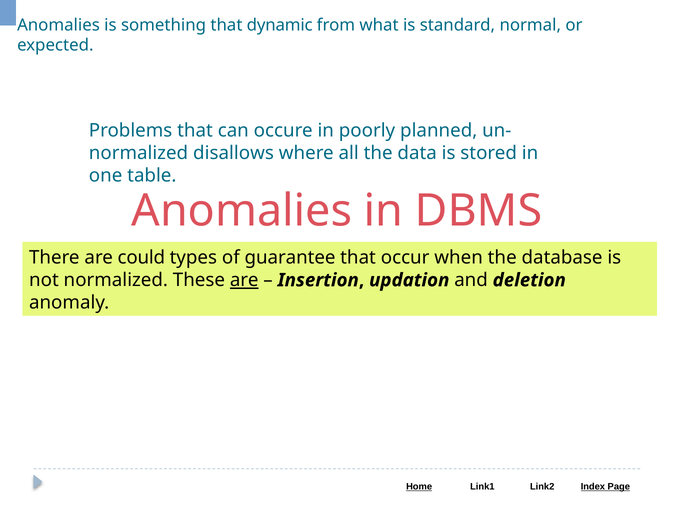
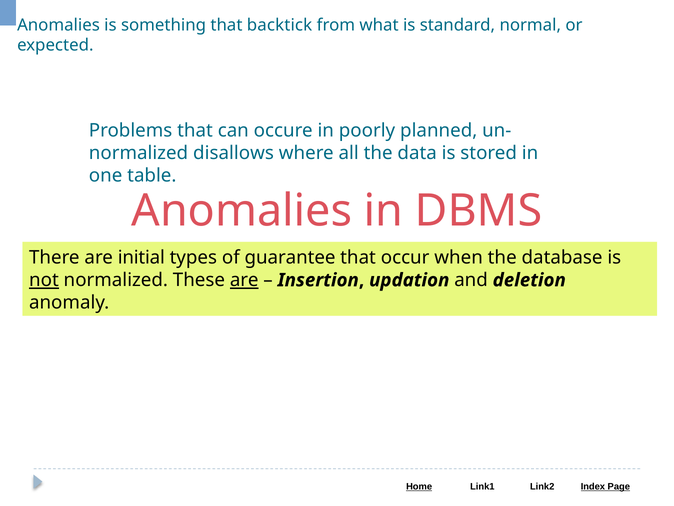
dynamic: dynamic -> backtick
could: could -> initial
not underline: none -> present
